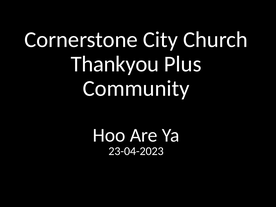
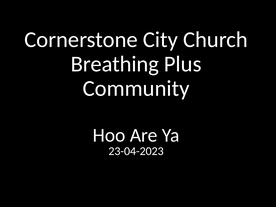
Thankyou: Thankyou -> Breathing
